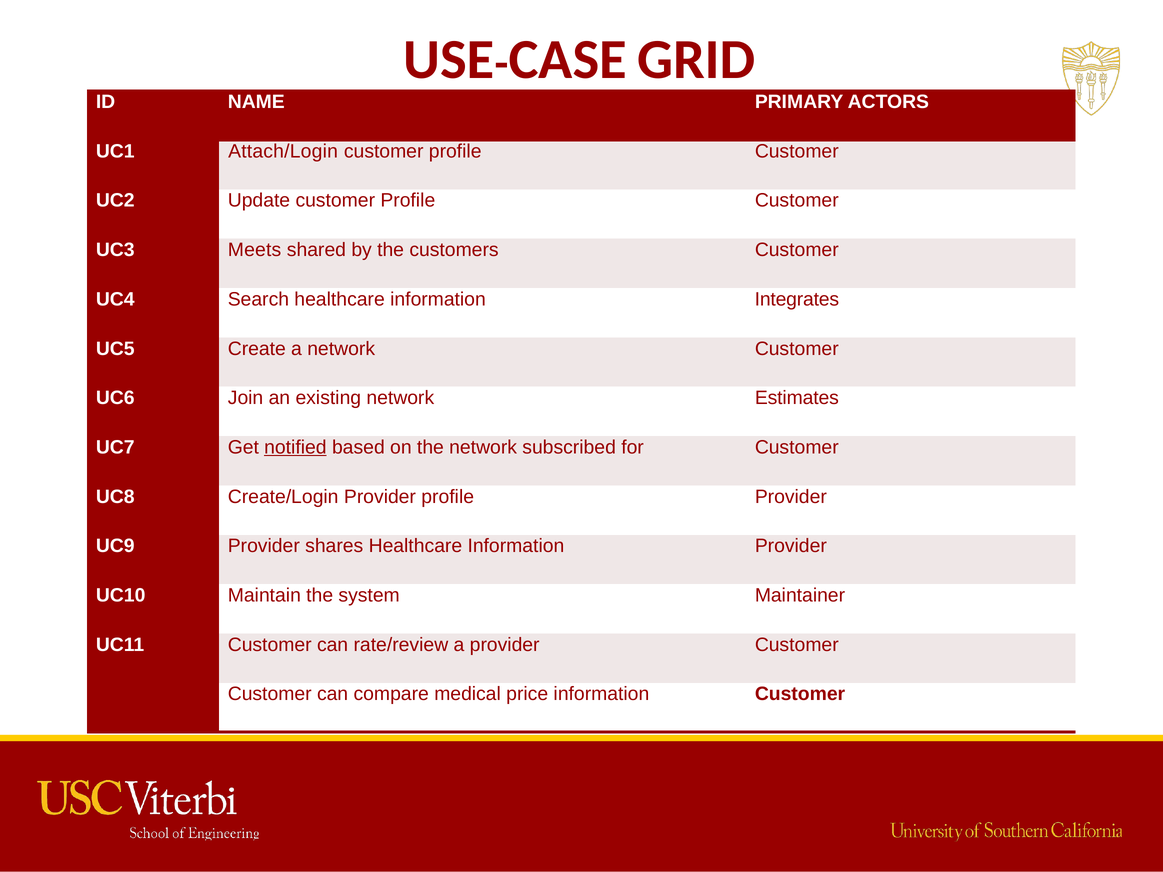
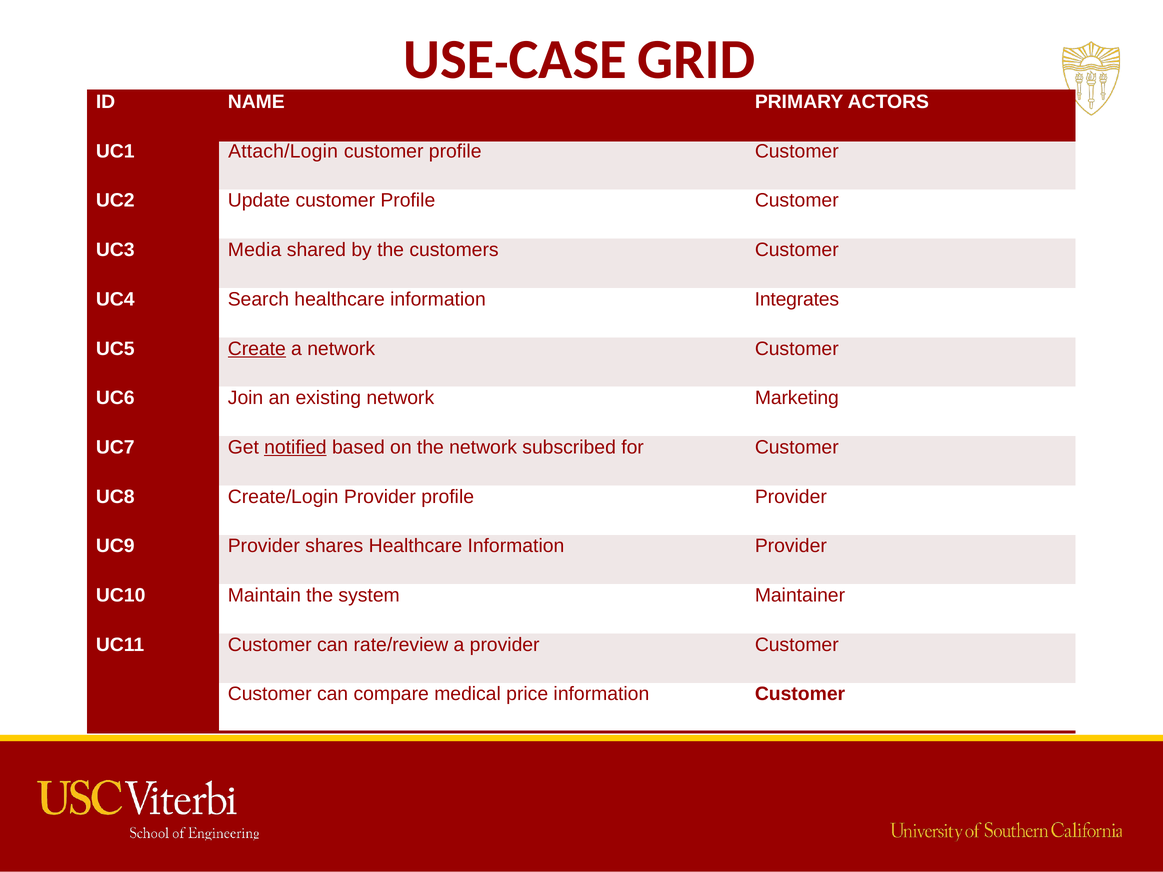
Meets: Meets -> Media
Create underline: none -> present
Estimates: Estimates -> Marketing
